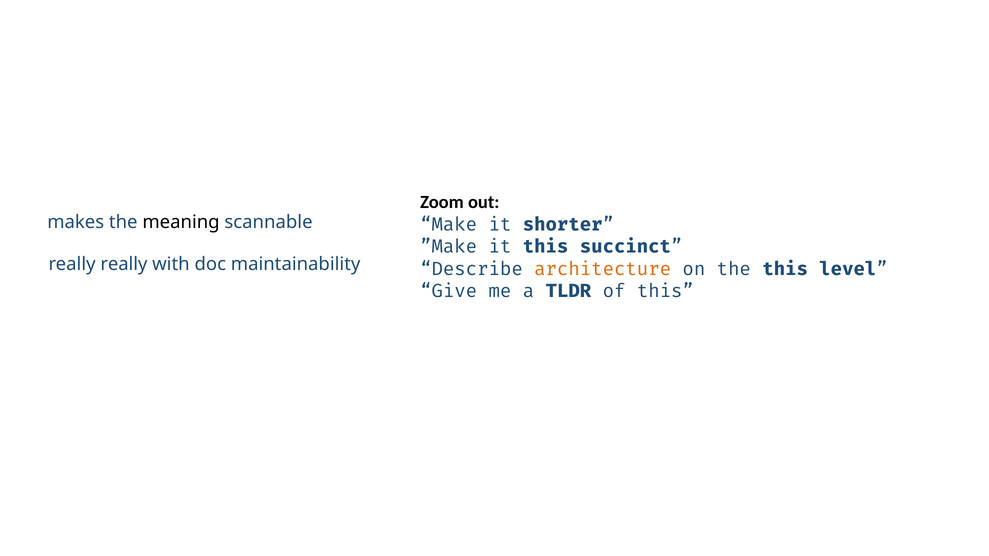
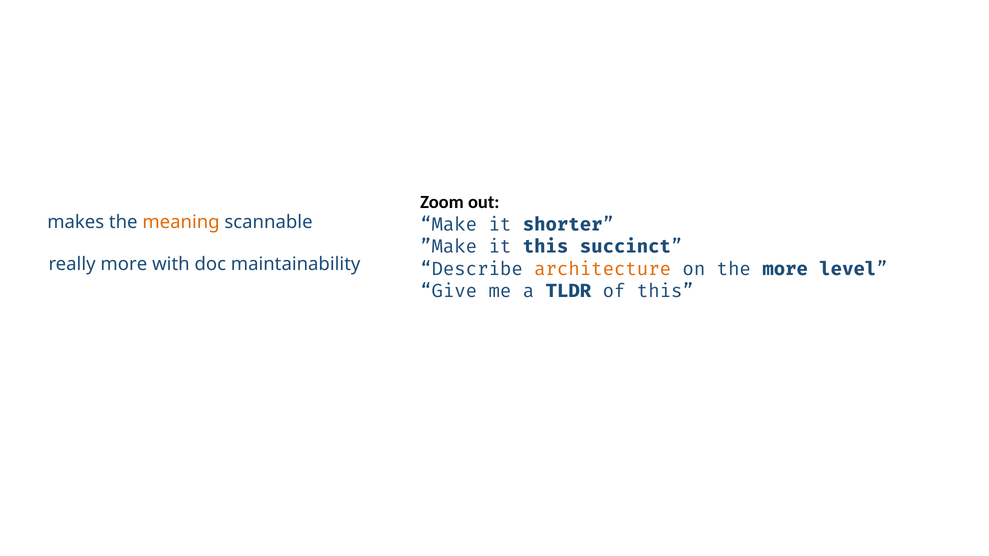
meaning colour: black -> orange
really really: really -> more
the this: this -> more
